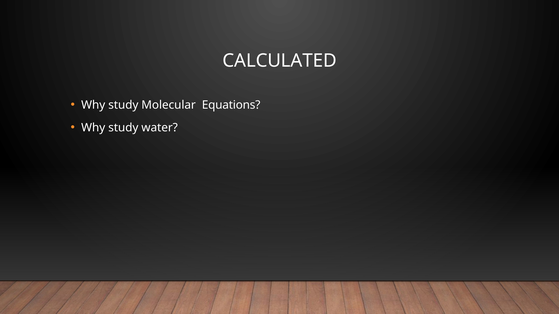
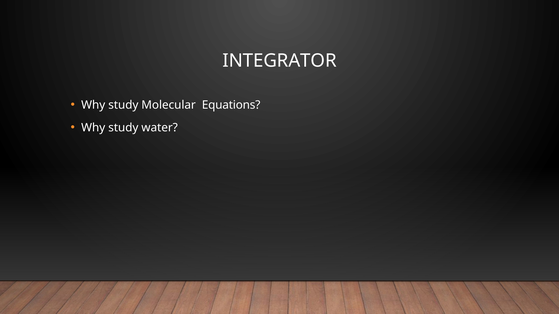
CALCULATED: CALCULATED -> INTEGRATOR
